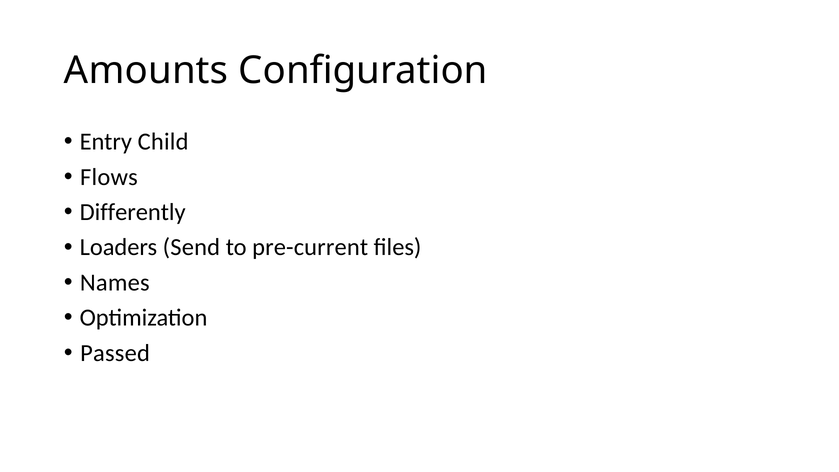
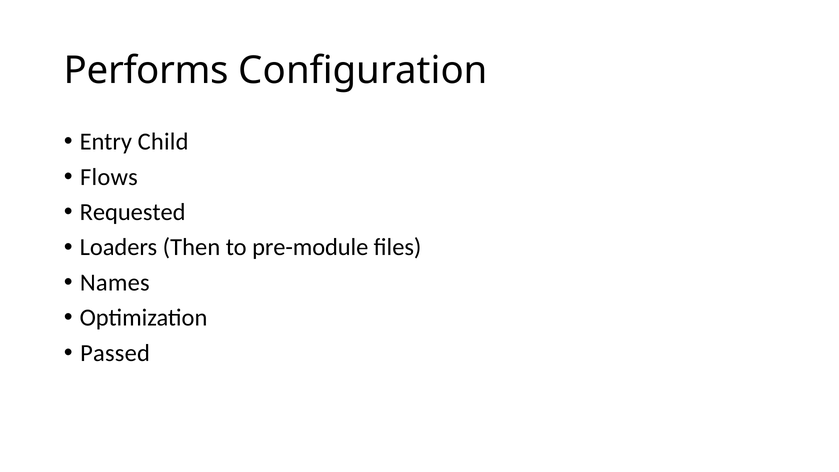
Amounts: Amounts -> Performs
Differently: Differently -> Requested
Send: Send -> Then
pre-current: pre-current -> pre-module
